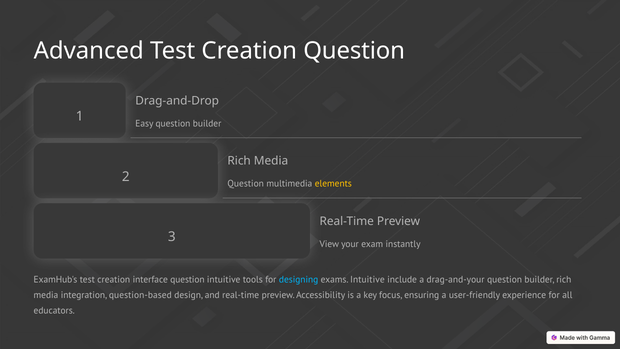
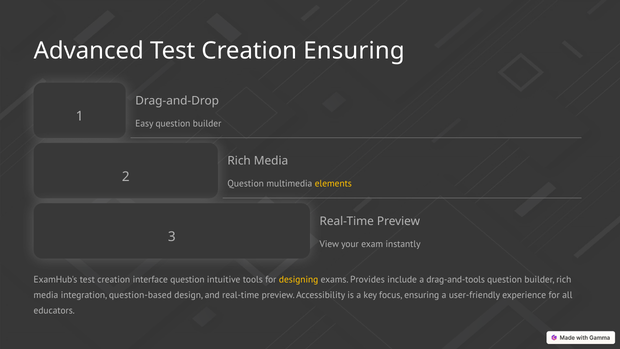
Creation Question: Question -> Ensuring
designing colour: light blue -> yellow
exams Intuitive: Intuitive -> Provides
drag-and-your: drag-and-your -> drag-and-tools
